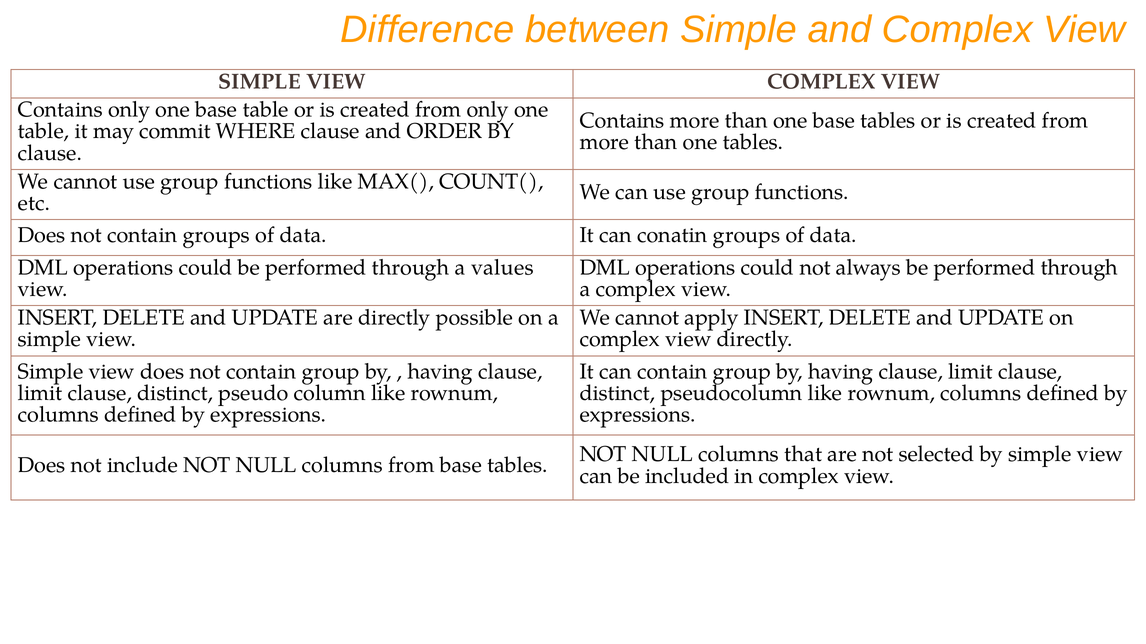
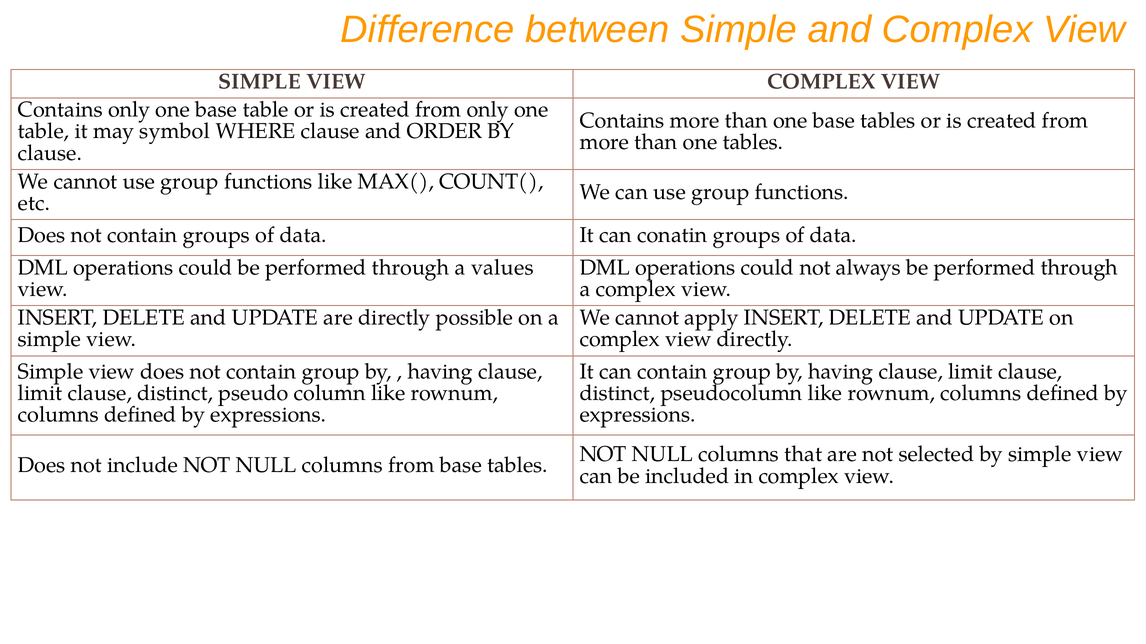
commit: commit -> symbol
